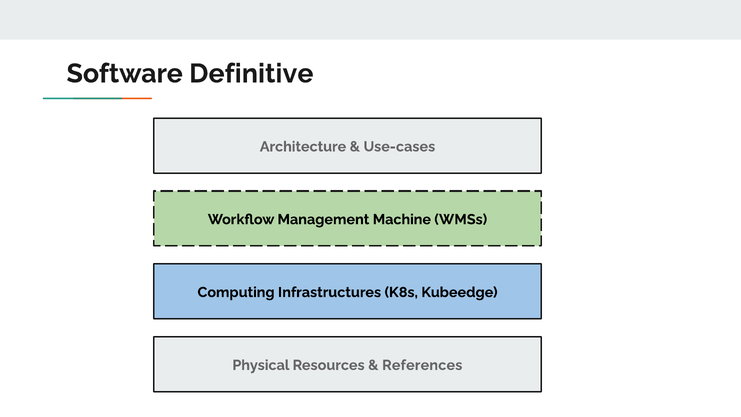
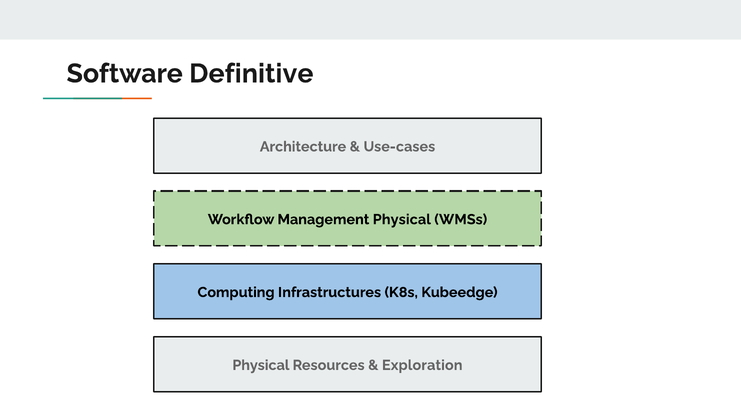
Management Machine: Machine -> Physical
References: References -> Exploration
